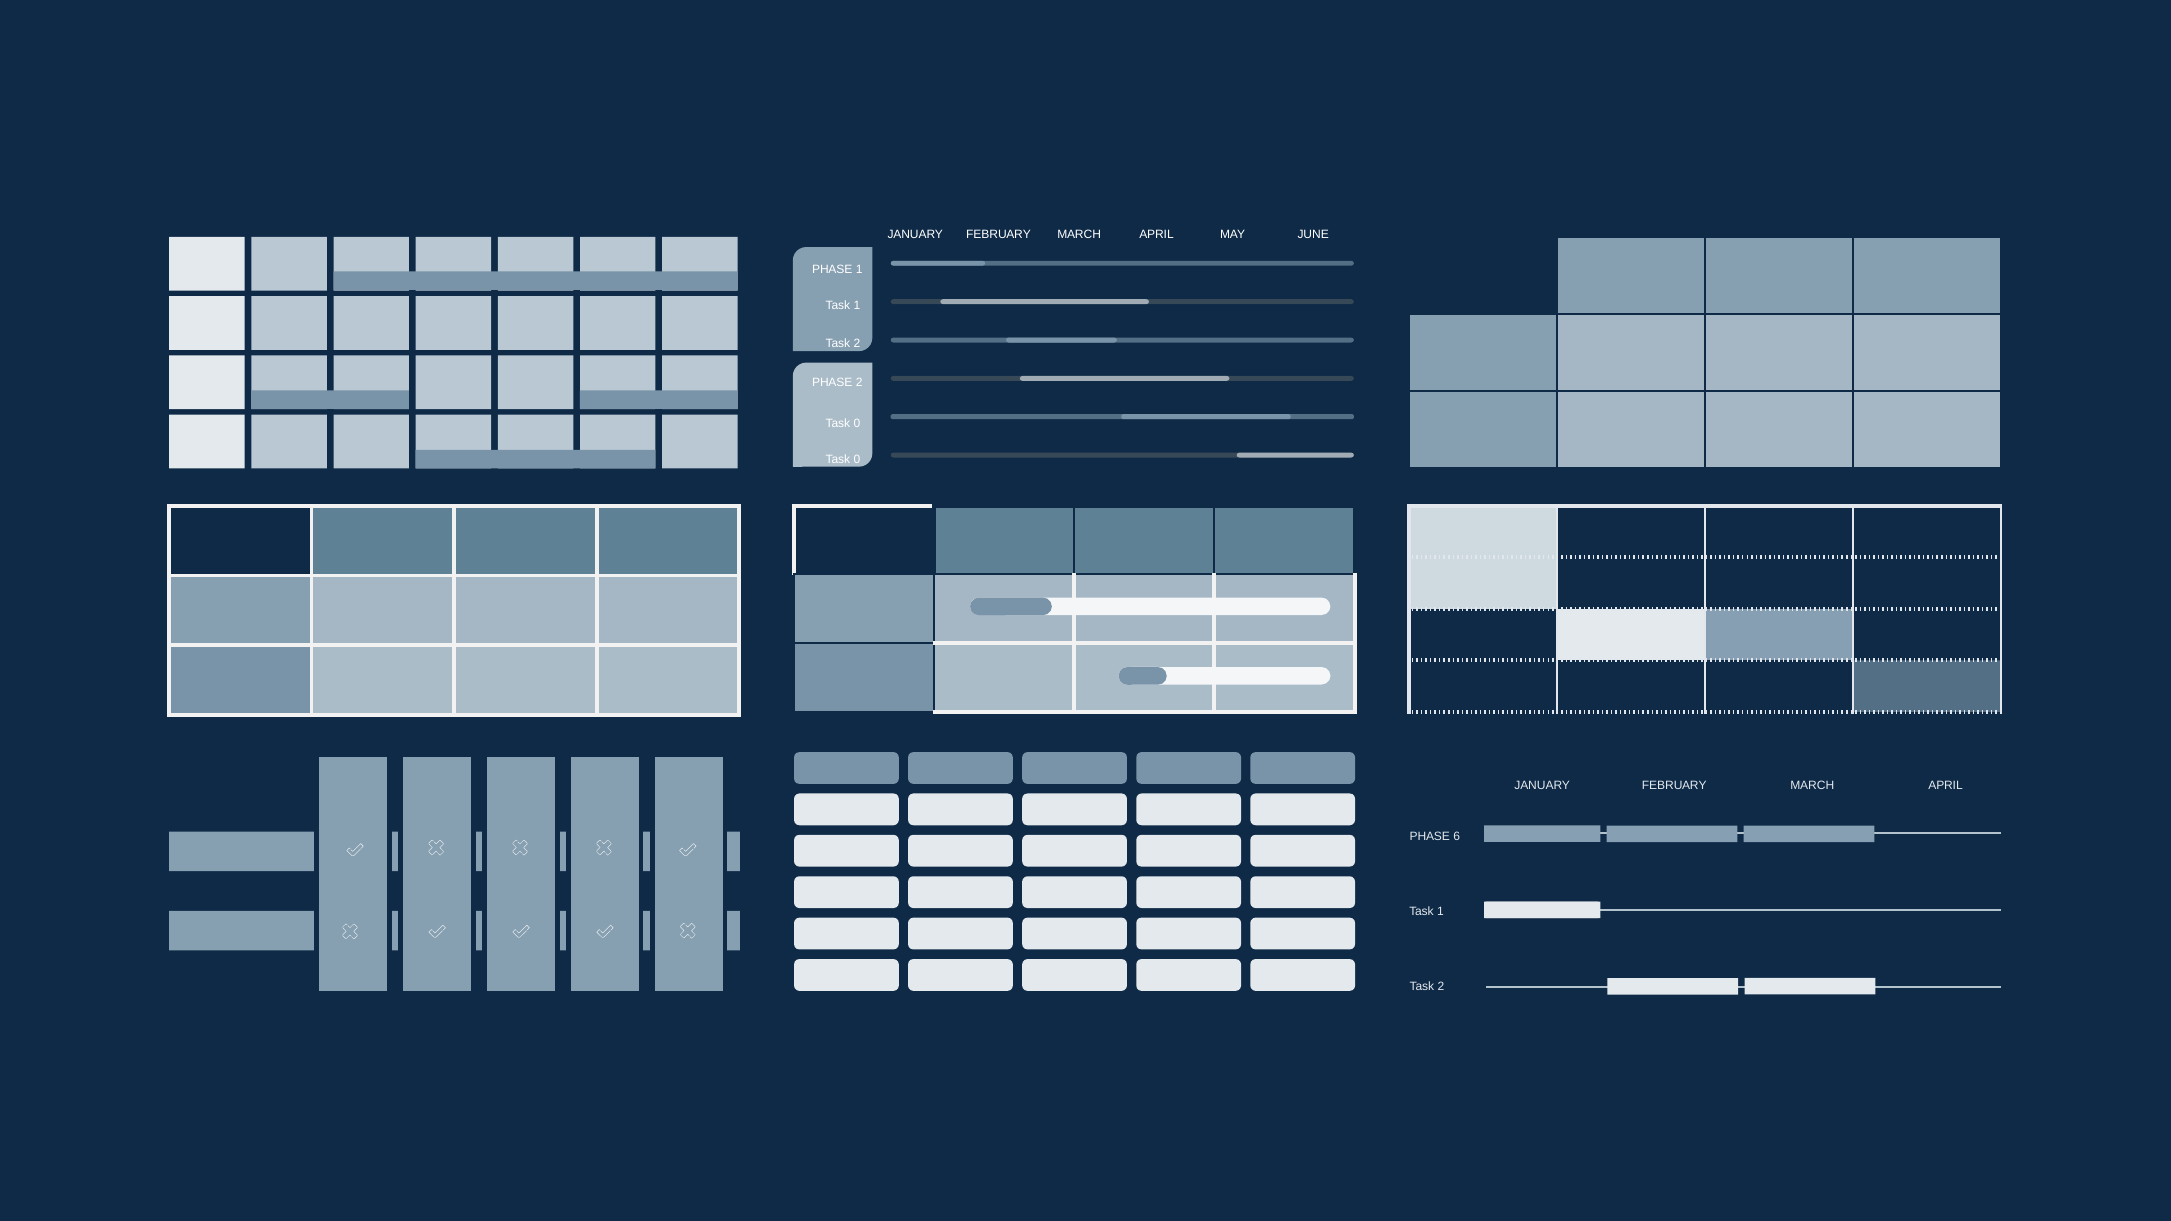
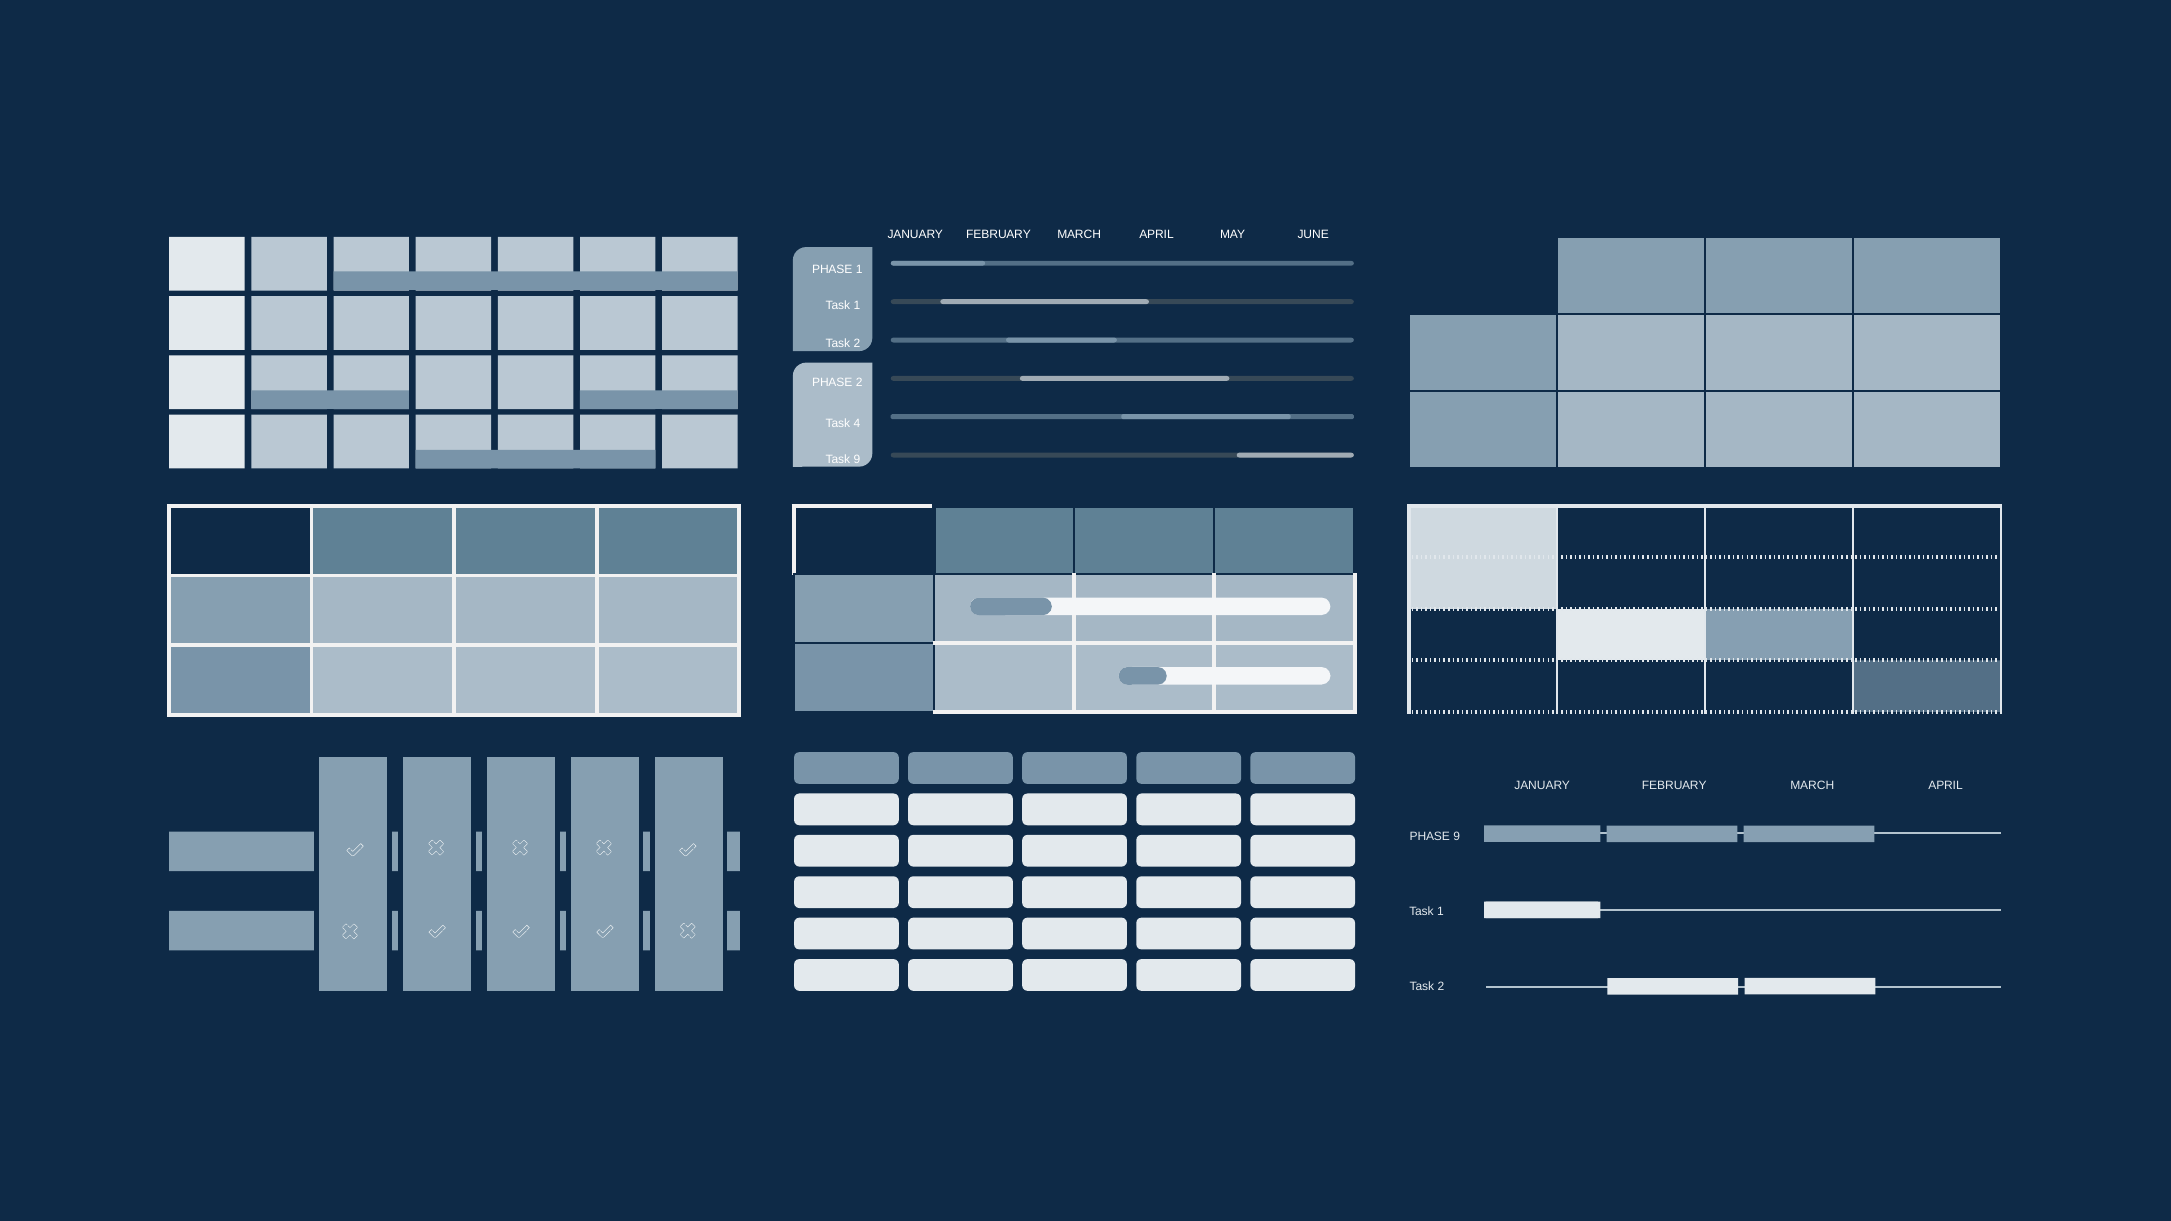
0 at (857, 424): 0 -> 4
0 at (857, 460): 0 -> 9
PHASE 6: 6 -> 9
